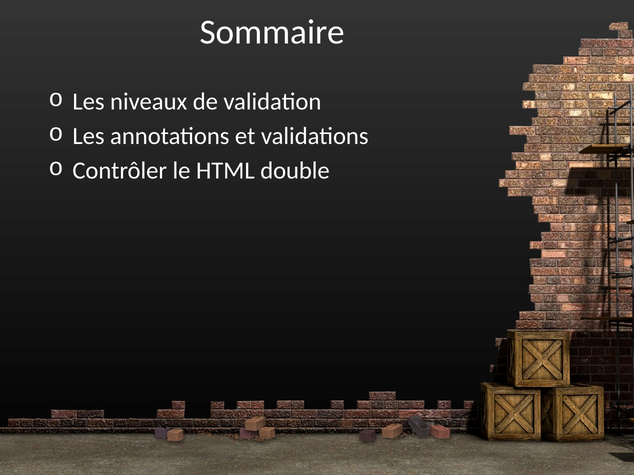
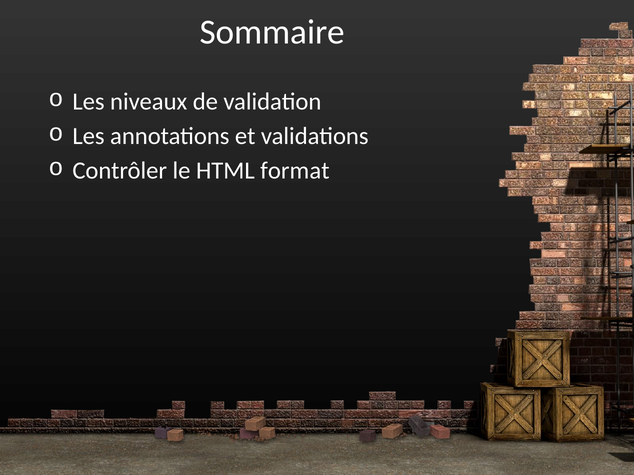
double: double -> format
